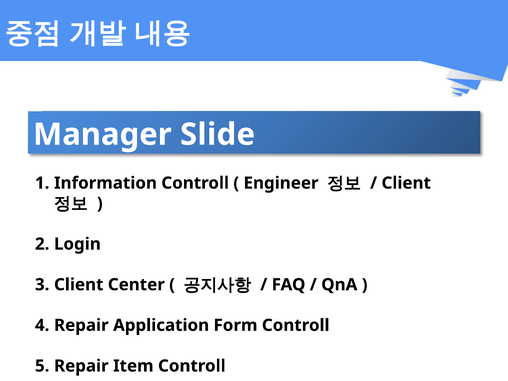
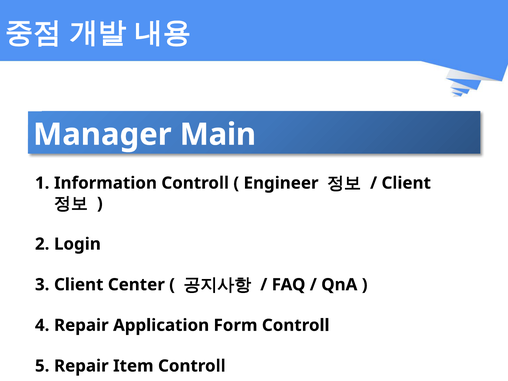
Slide: Slide -> Main
